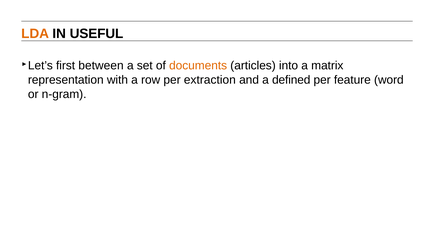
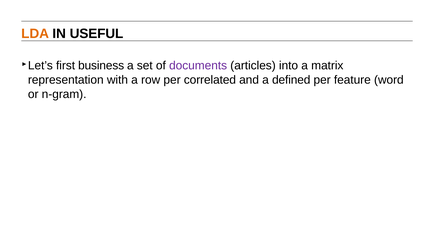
between: between -> business
documents colour: orange -> purple
extraction: extraction -> correlated
